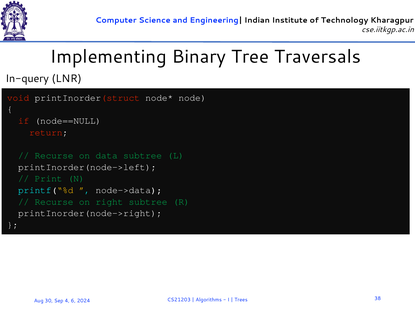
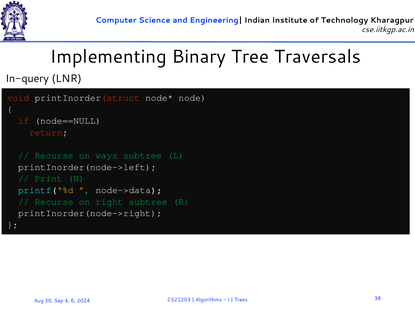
data: data -> ways
